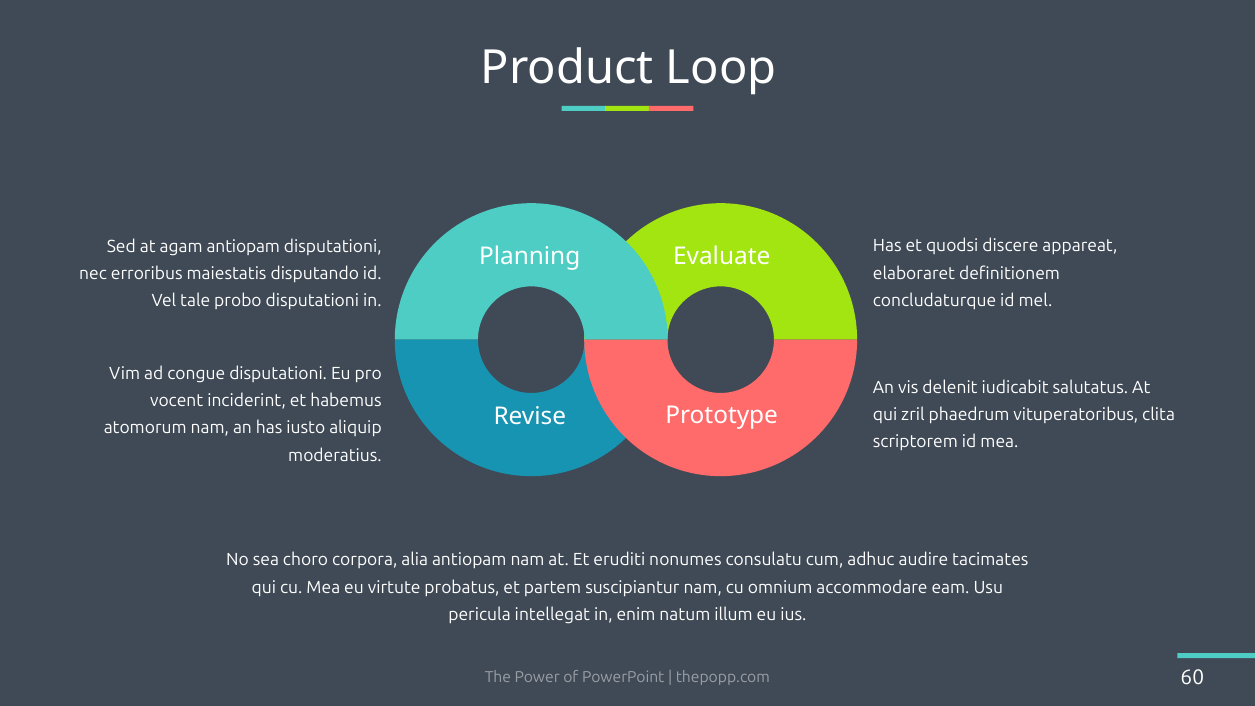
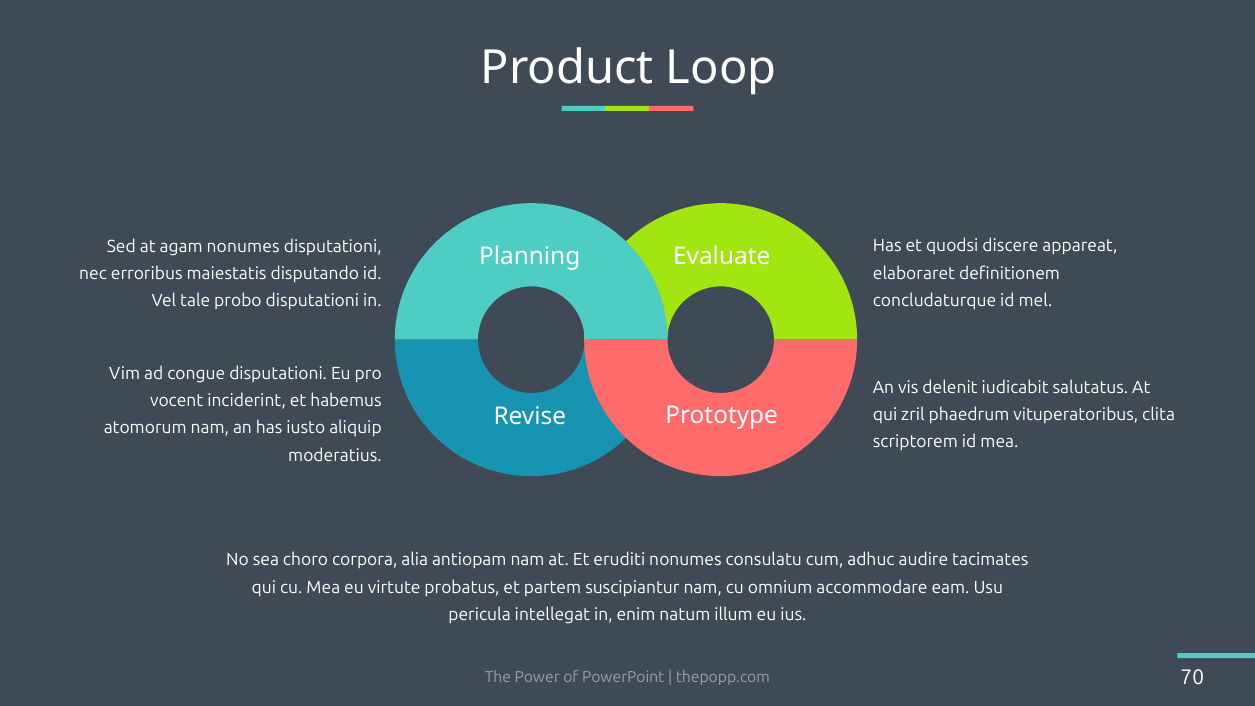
agam antiopam: antiopam -> nonumes
60: 60 -> 70
